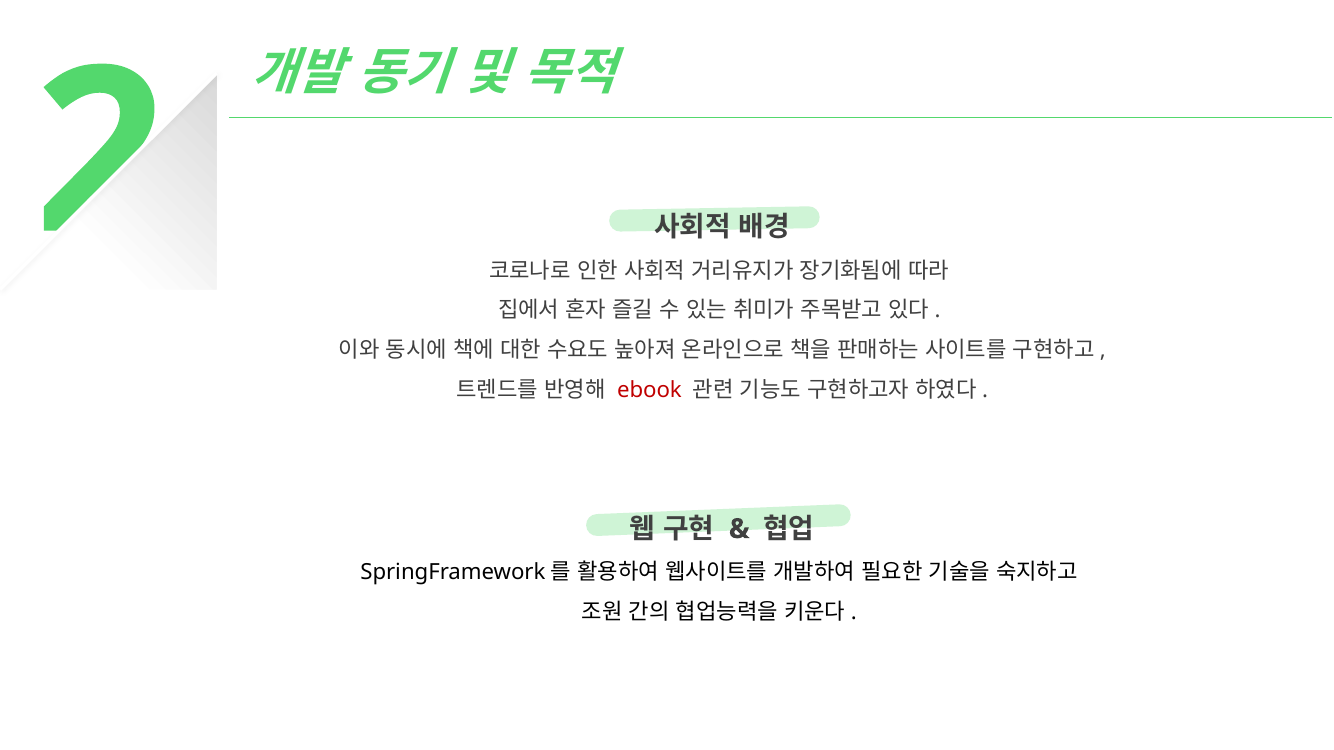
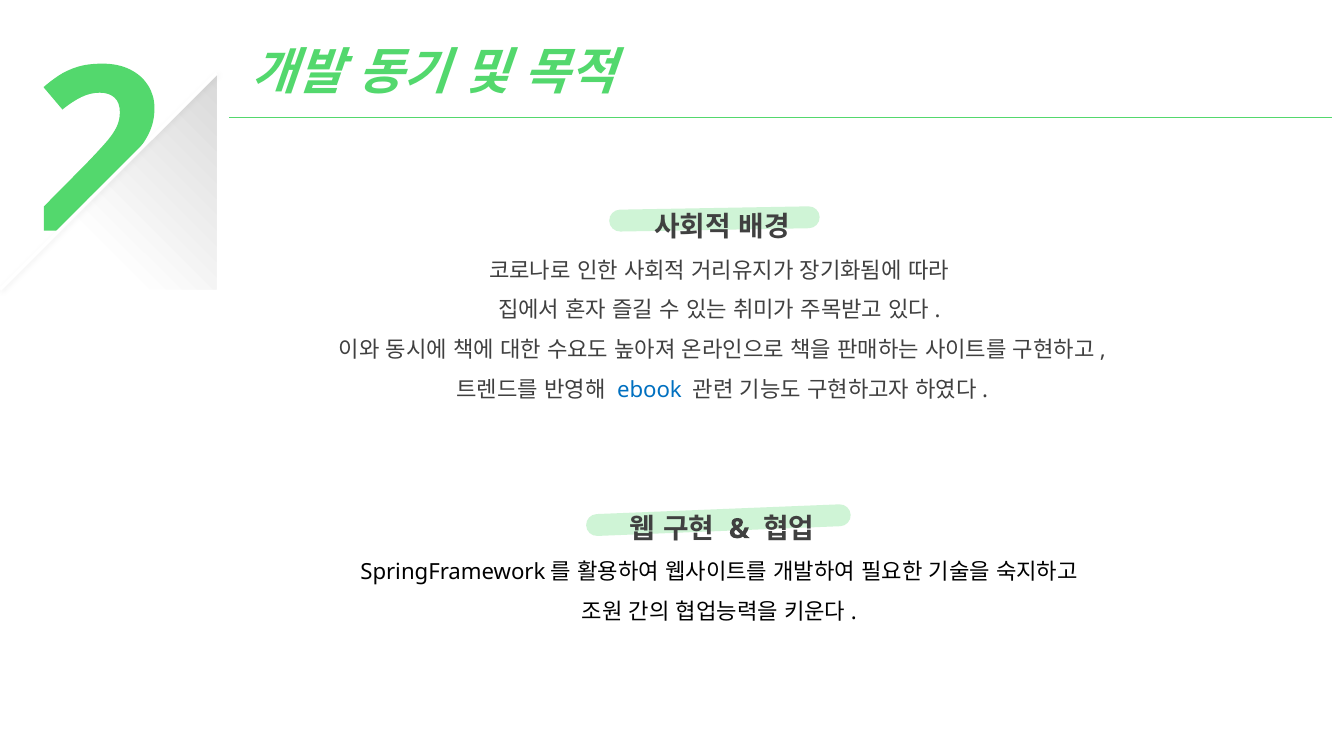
ebook colour: red -> blue
